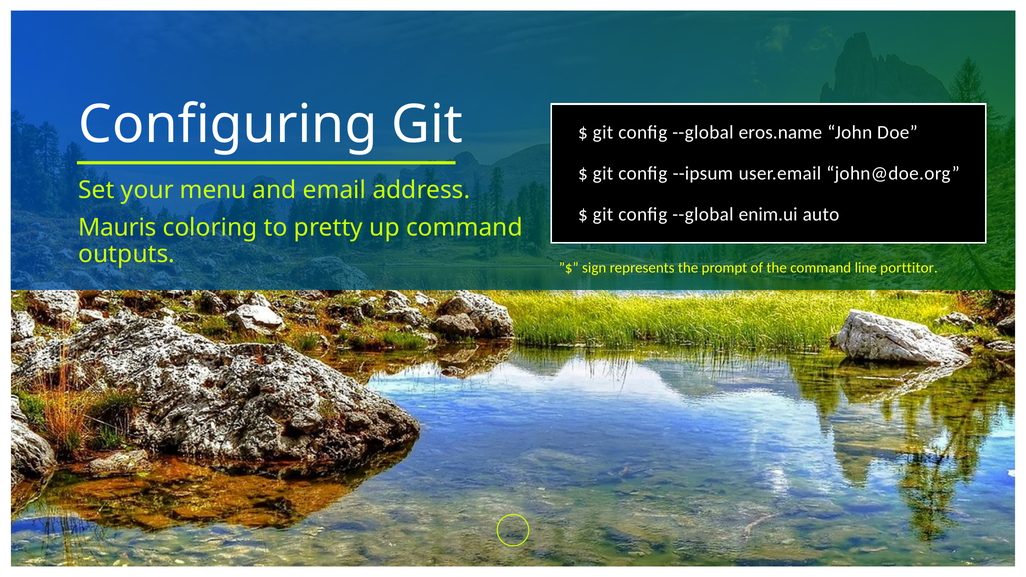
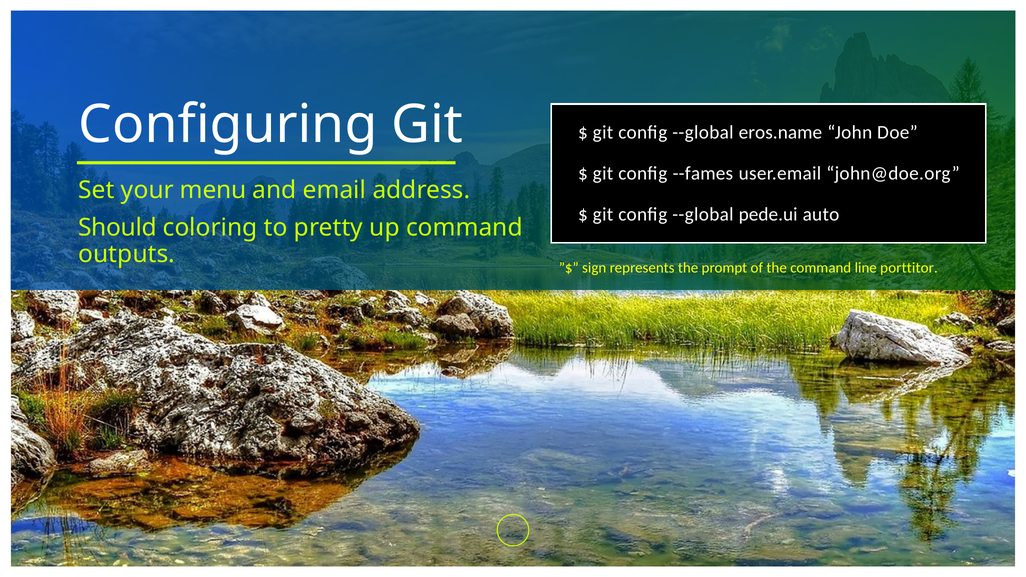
--ipsum: --ipsum -> --fames
enim.ui: enim.ui -> pede.ui
Mauris: Mauris -> Should
